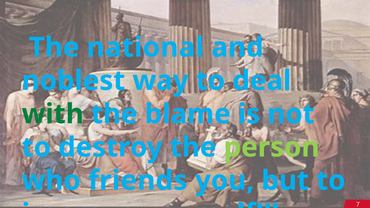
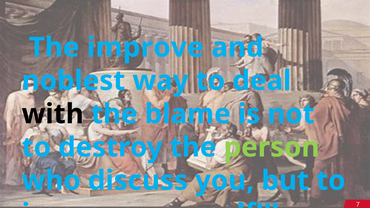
The national: national -> improve
with colour: green -> black
friends: friends -> discuss
